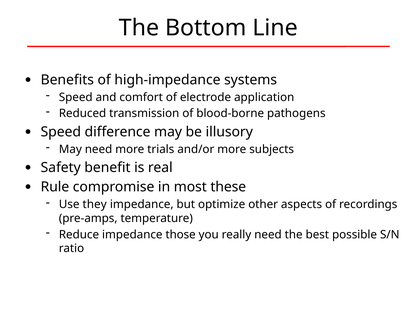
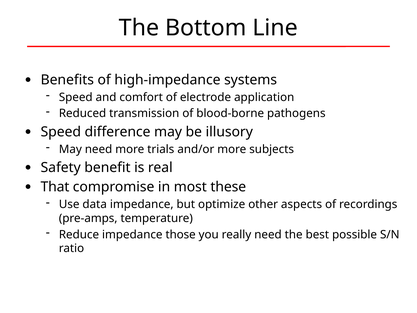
Rule: Rule -> That
they: they -> data
